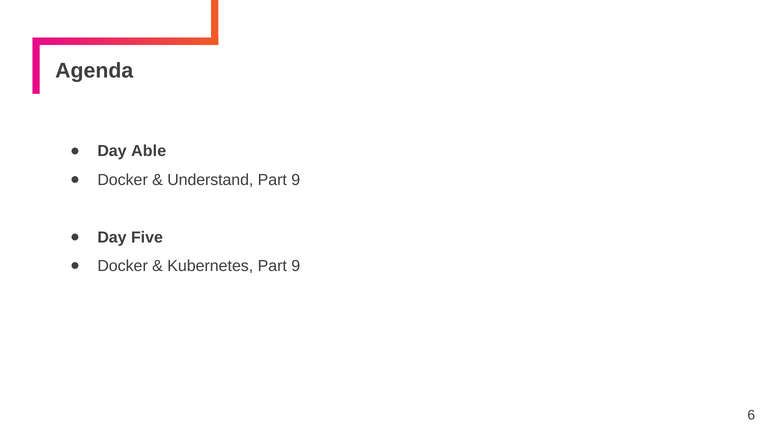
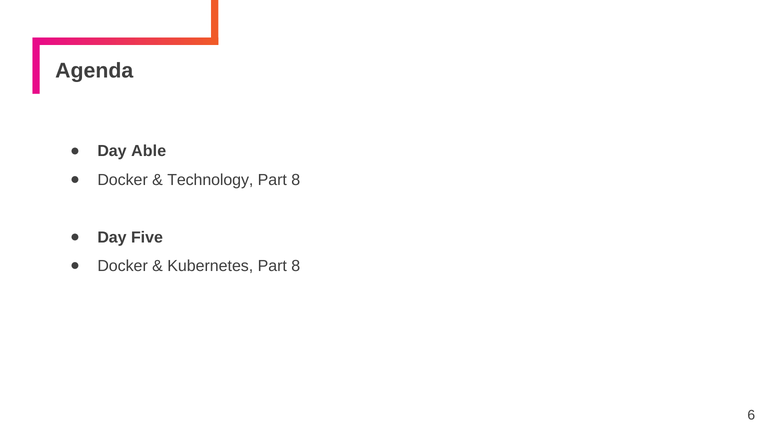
Understand: Understand -> Technology
9 at (296, 180): 9 -> 8
Kubernetes Part 9: 9 -> 8
